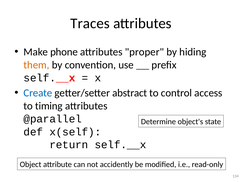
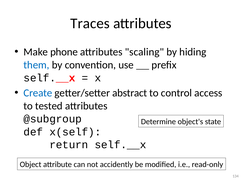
proper: proper -> scaling
them colour: orange -> blue
timing: timing -> tested
@parallel: @parallel -> @subgroup
